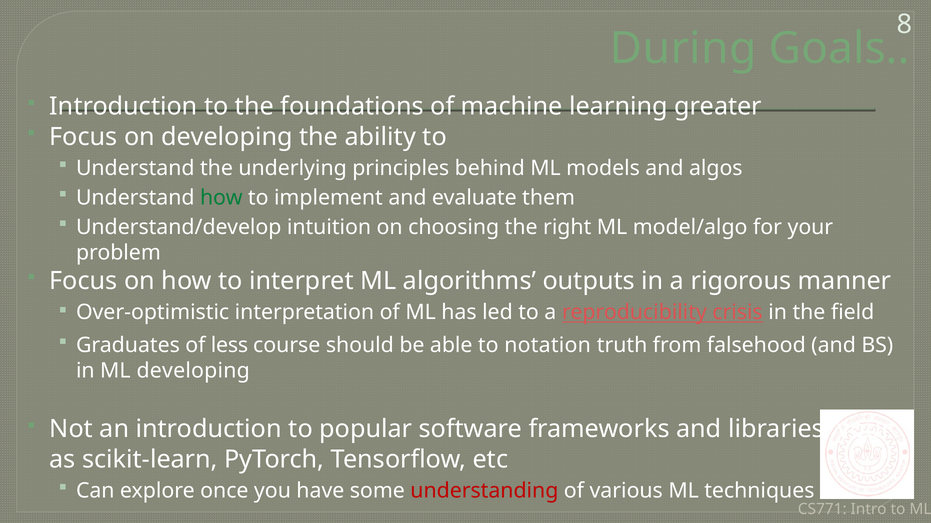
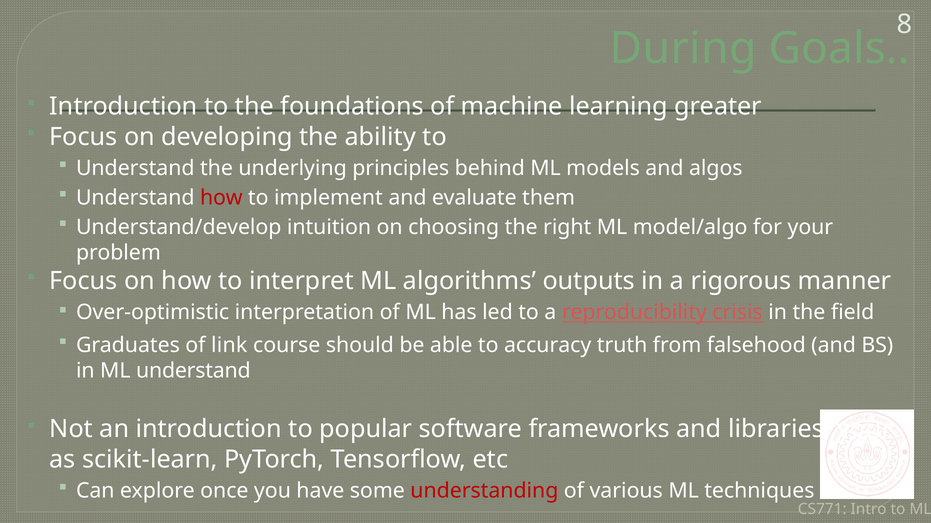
how at (221, 198) colour: green -> red
less: less -> link
notation: notation -> accuracy
ML developing: developing -> understand
